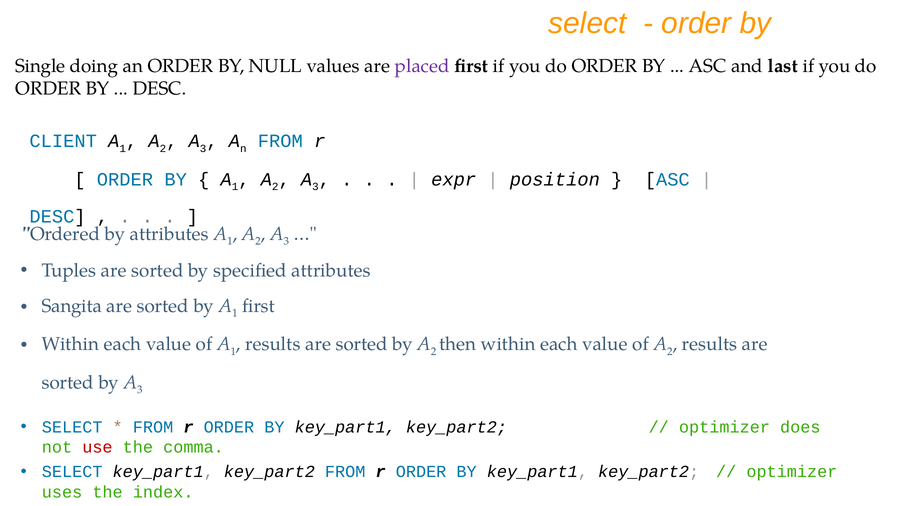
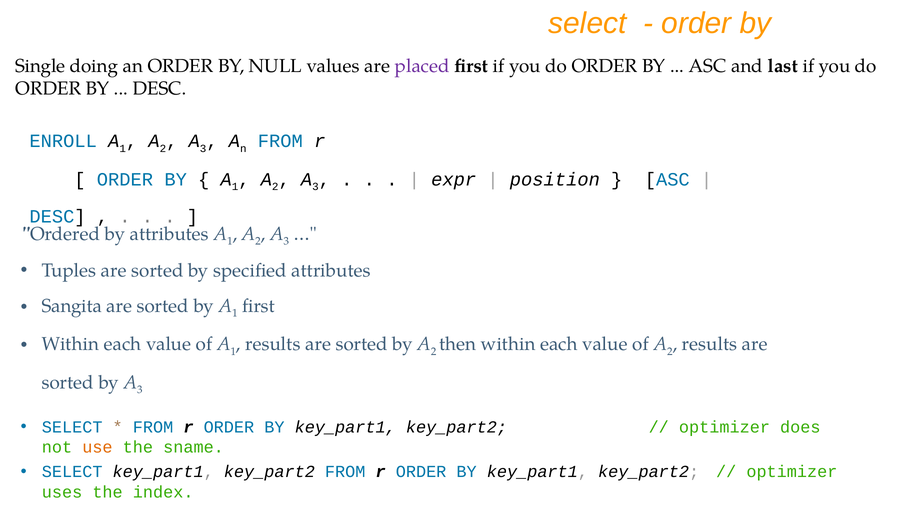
CLIENT: CLIENT -> ENROLL
use colour: red -> orange
comma: comma -> sname
